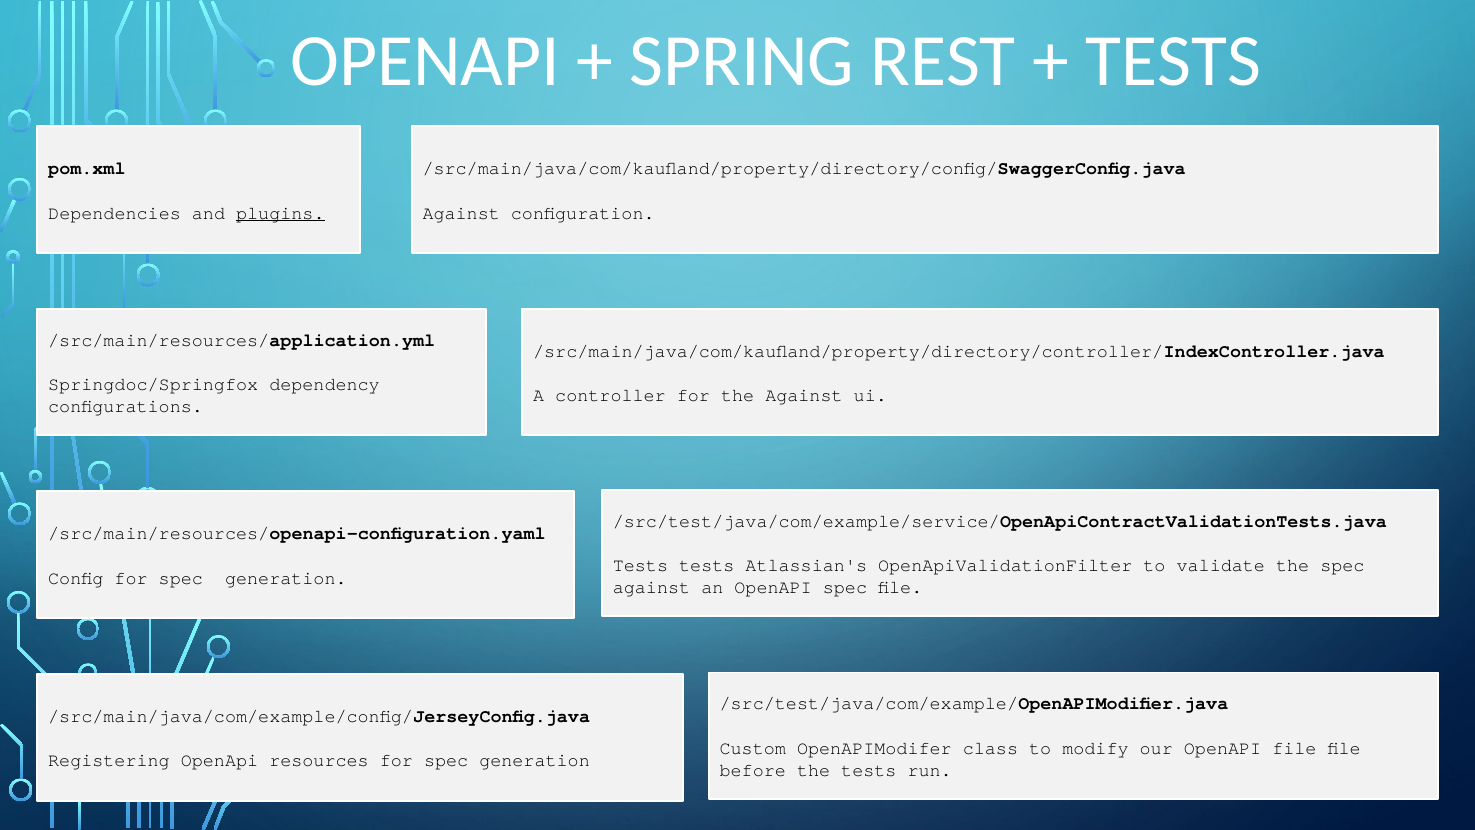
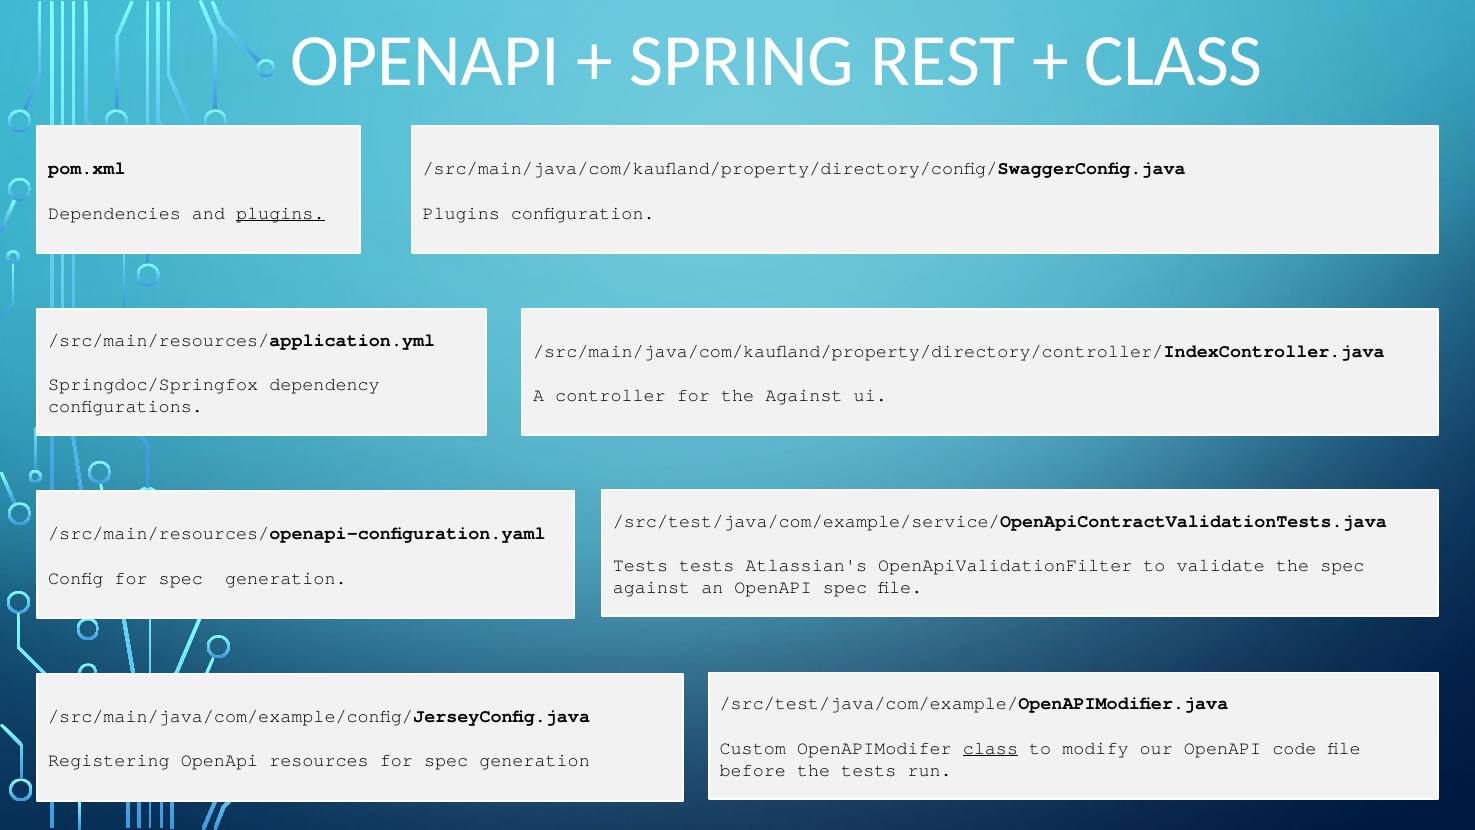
TESTS at (1173, 62): TESTS -> CLASS
Against at (461, 213): Against -> Plugins
class at (990, 748) underline: none -> present
OpenAPI file: file -> code
